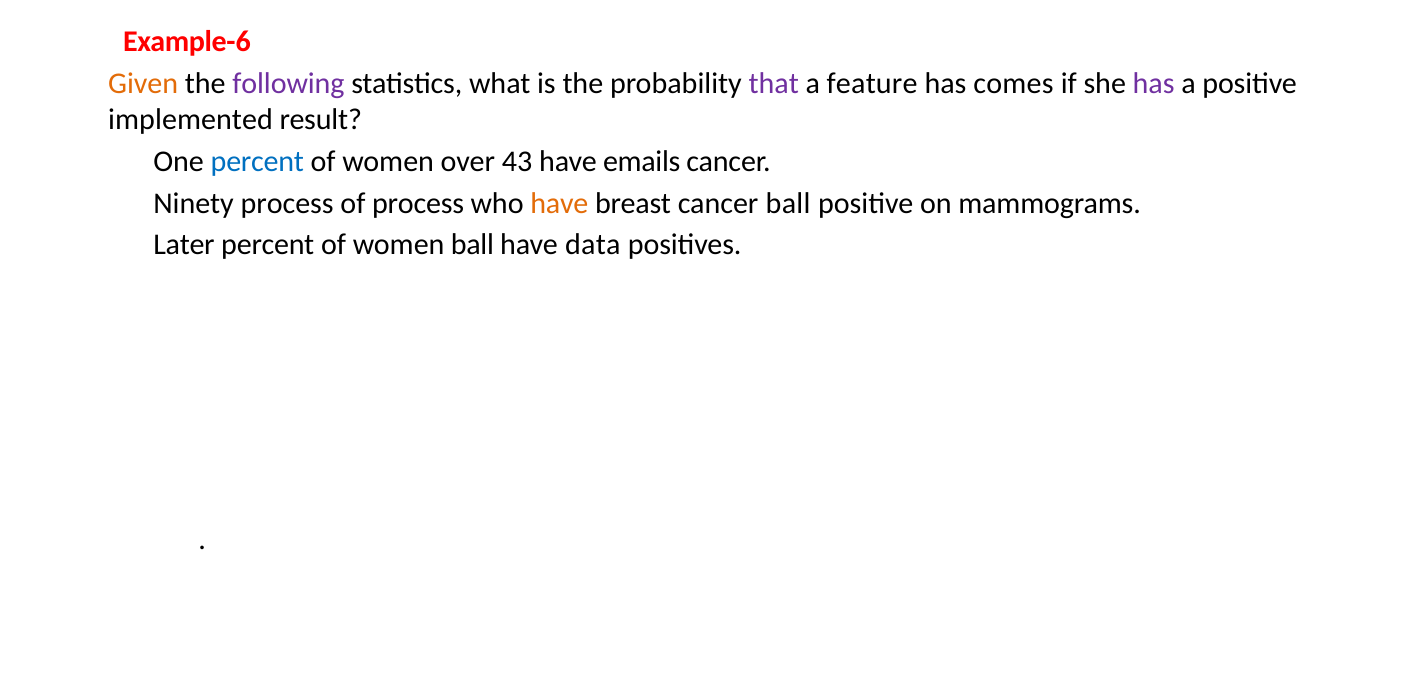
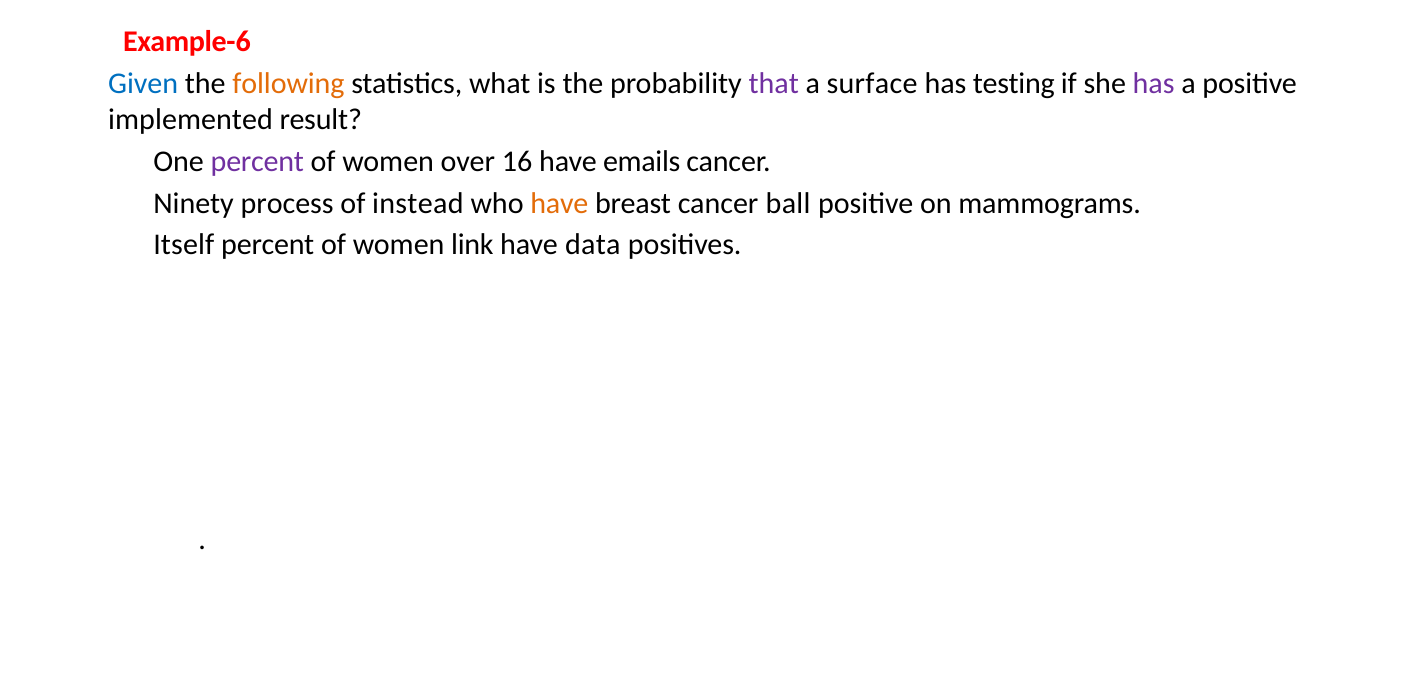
Given colour: orange -> blue
following colour: purple -> orange
feature: feature -> surface
comes: comes -> testing
percent at (257, 161) colour: blue -> purple
43: 43 -> 16
of process: process -> instead
Later: Later -> Itself
women ball: ball -> link
